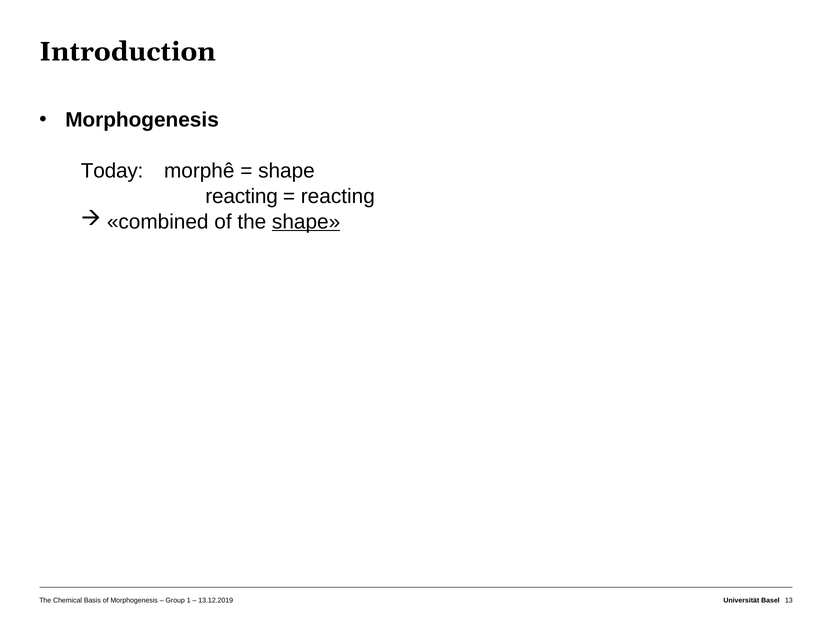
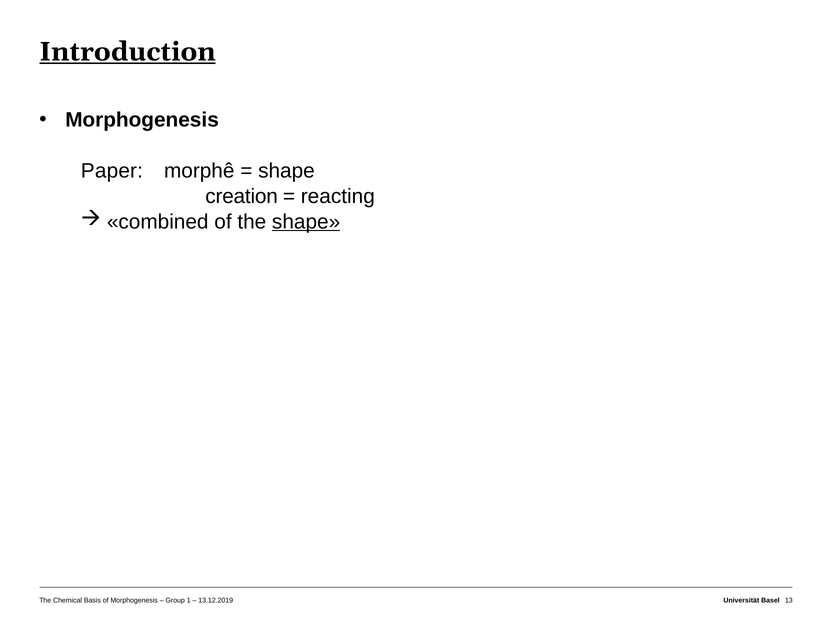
Introduction underline: none -> present
Today: Today -> Paper
reacting at (242, 196): reacting -> creation
